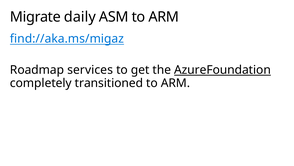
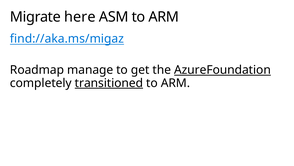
daily: daily -> here
services: services -> manage
transitioned underline: none -> present
